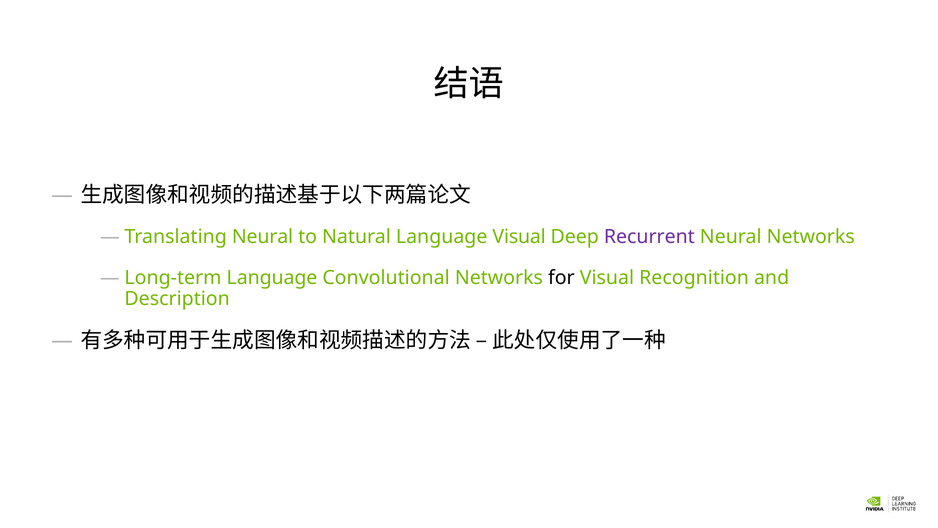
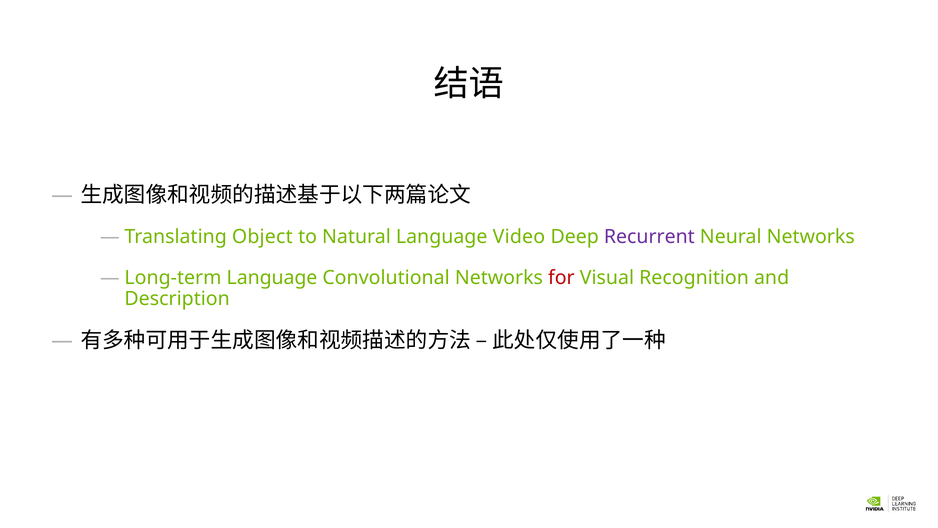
Neural at (263, 237): Neural -> Object
Language Visual: Visual -> Video
for colour: black -> red
